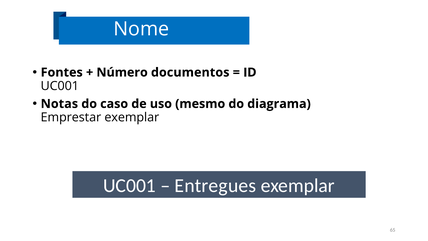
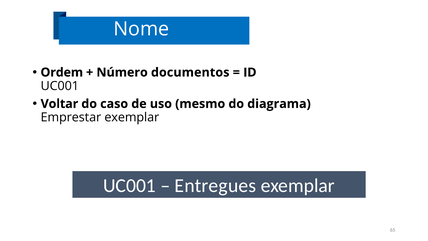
Fontes: Fontes -> Ordem
Notas: Notas -> Voltar
